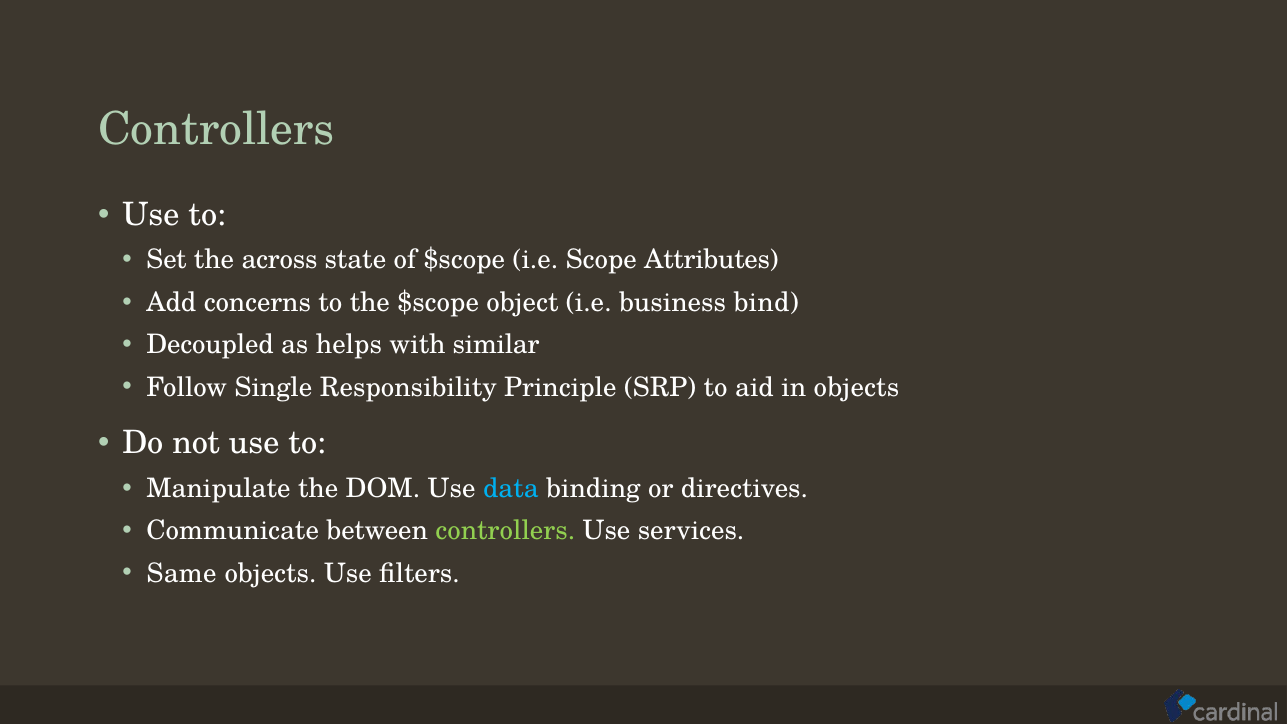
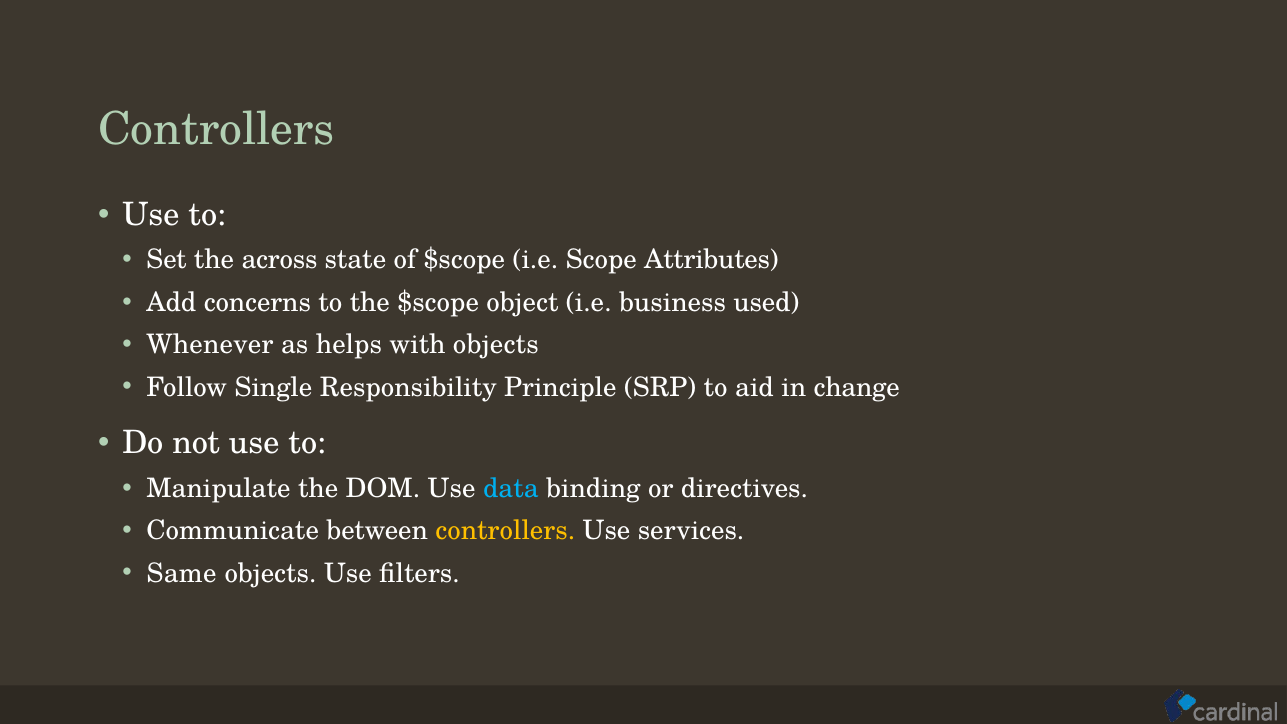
bind: bind -> used
Decoupled: Decoupled -> Whenever
with similar: similar -> objects
in objects: objects -> change
controllers at (505, 531) colour: light green -> yellow
